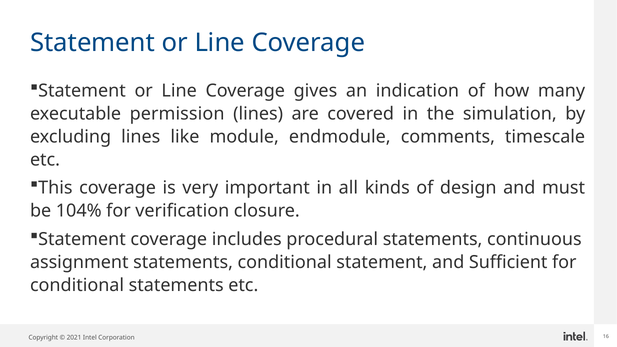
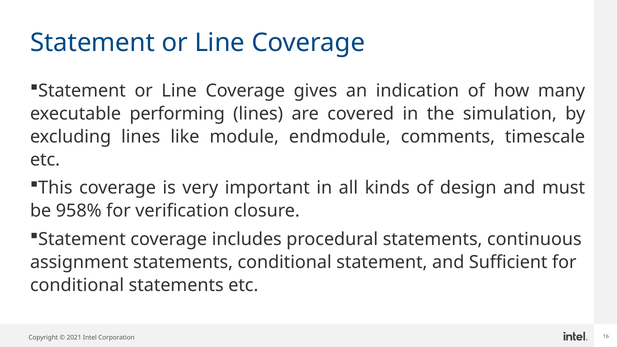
permission: permission -> performing
104%: 104% -> 958%
